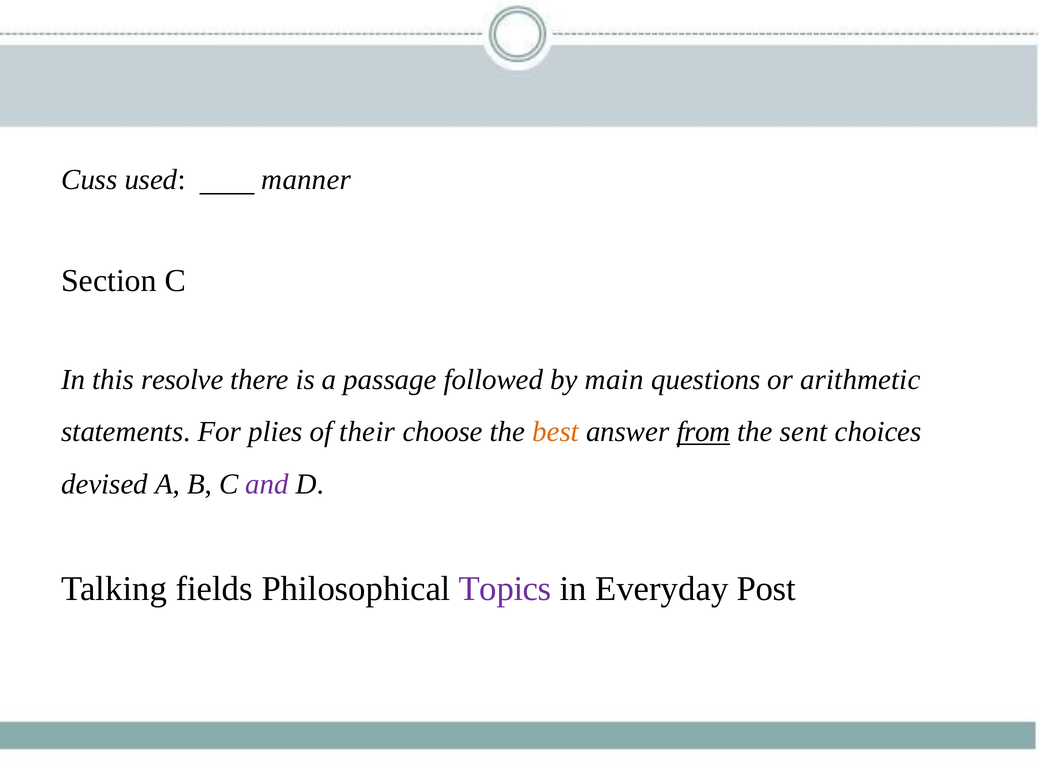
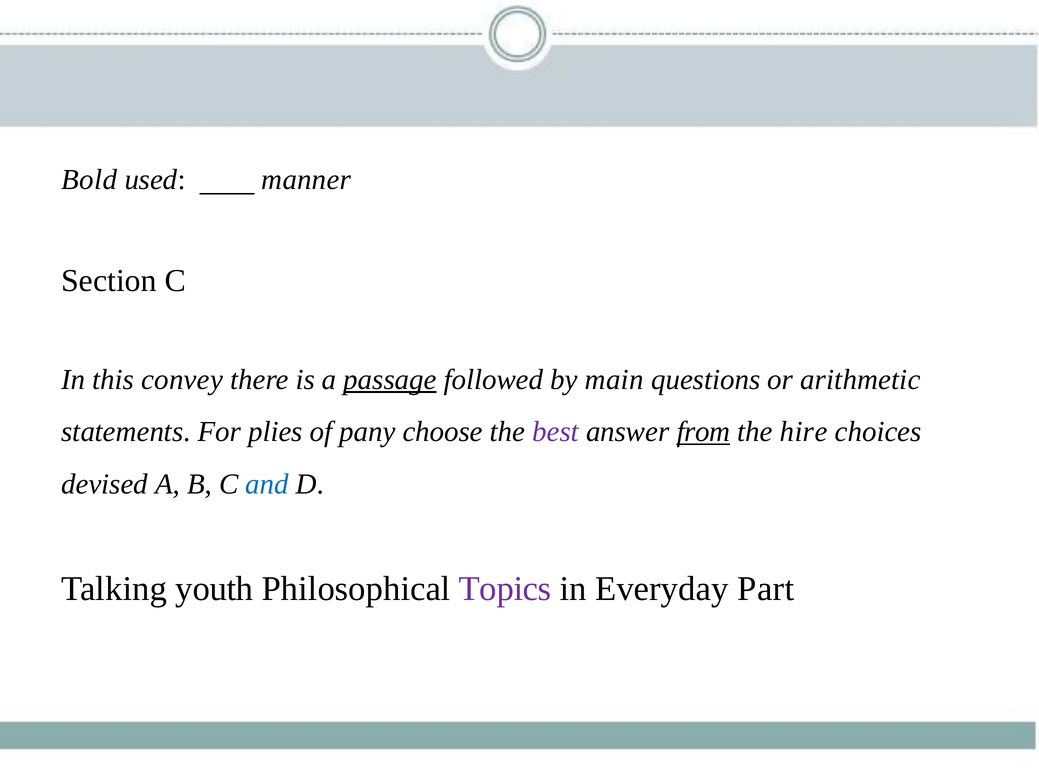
Cuss: Cuss -> Bold
resolve: resolve -> convey
passage underline: none -> present
their: their -> pany
best colour: orange -> purple
sent: sent -> hire
and colour: purple -> blue
fields: fields -> youth
Post: Post -> Part
